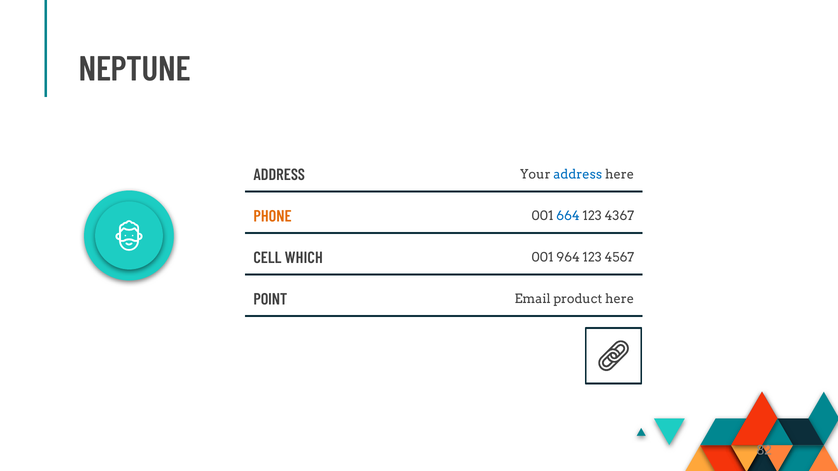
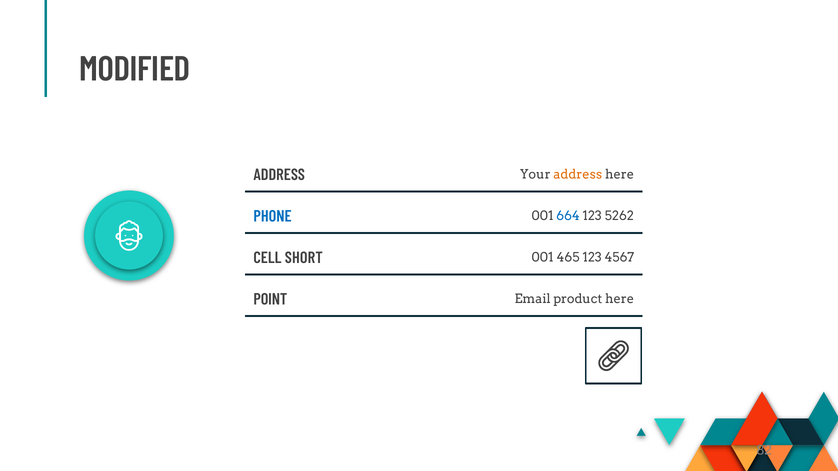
NEPTUNE: NEPTUNE -> MODIFIED
address at (578, 175) colour: blue -> orange
PHONE colour: orange -> blue
4367: 4367 -> 5262
WHICH: WHICH -> SHORT
964: 964 -> 465
